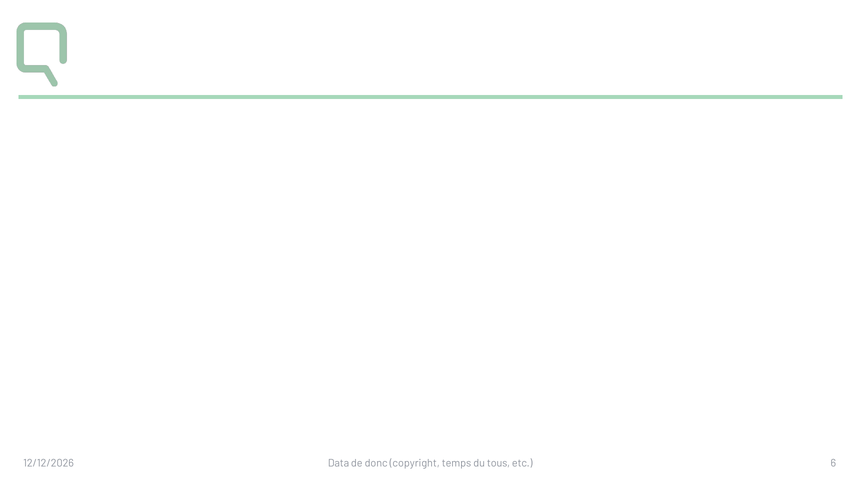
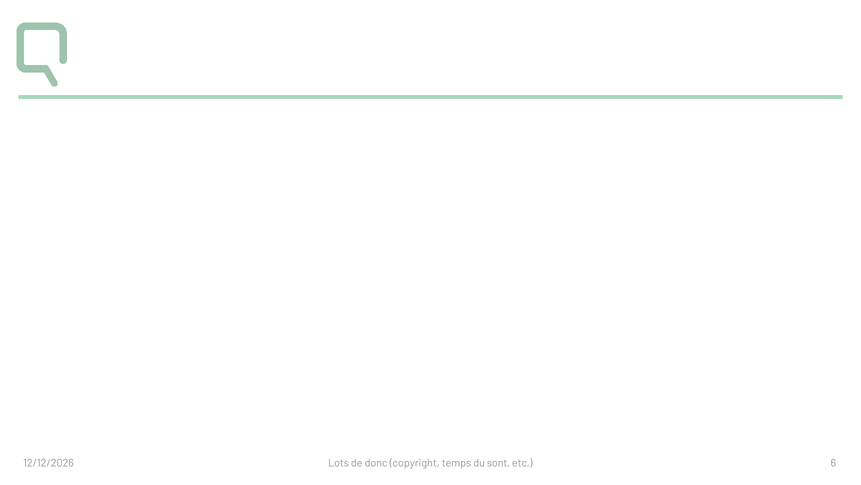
Data: Data -> Lots
tous: tous -> sont
